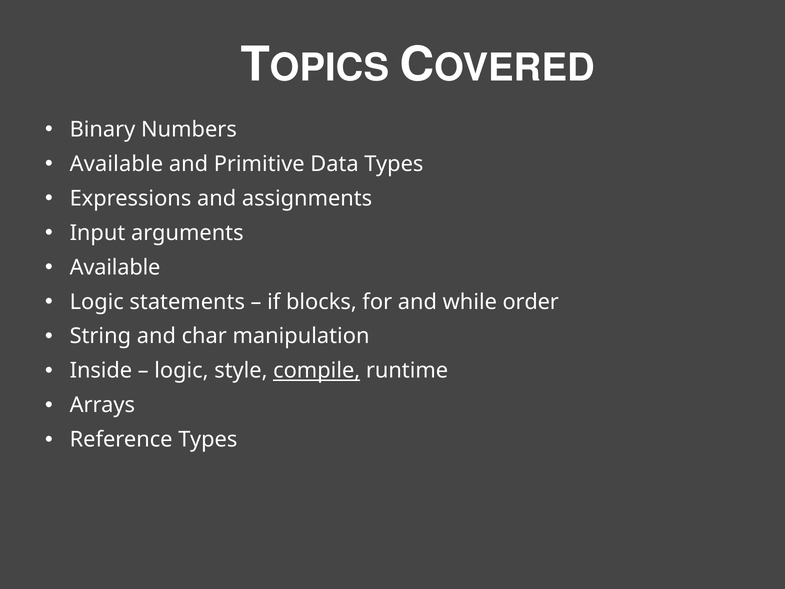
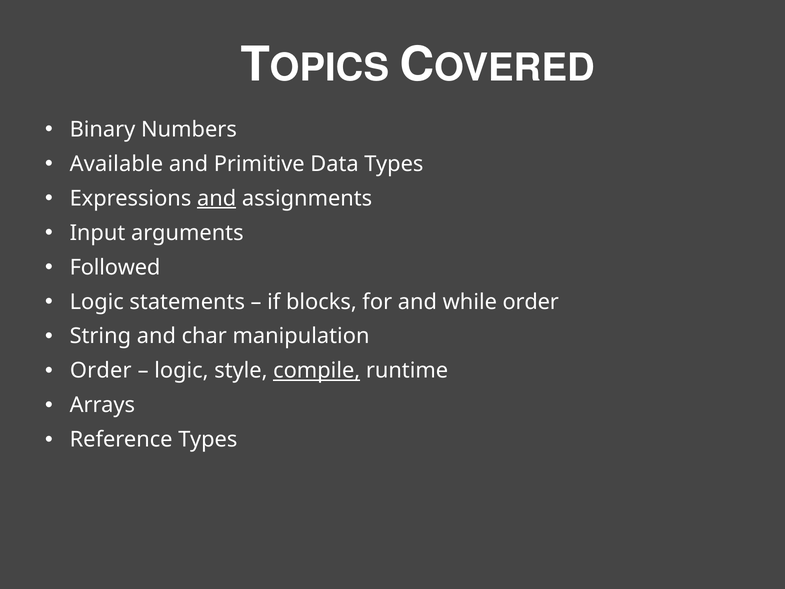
and at (217, 198) underline: none -> present
Available at (115, 267): Available -> Followed
Inside at (101, 371): Inside -> Order
